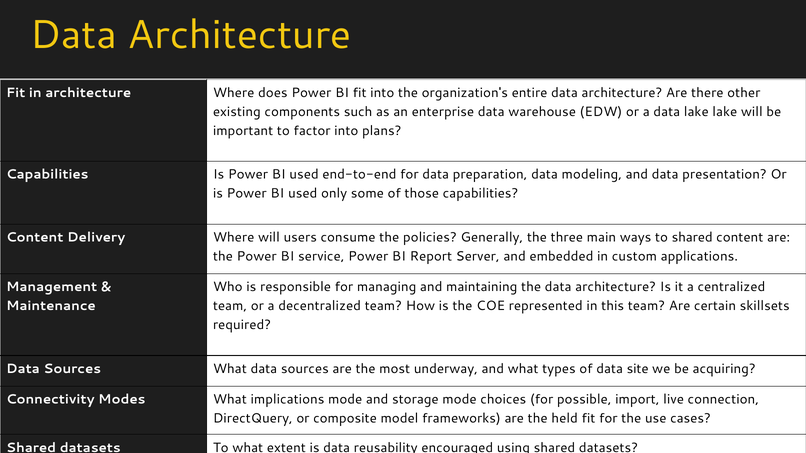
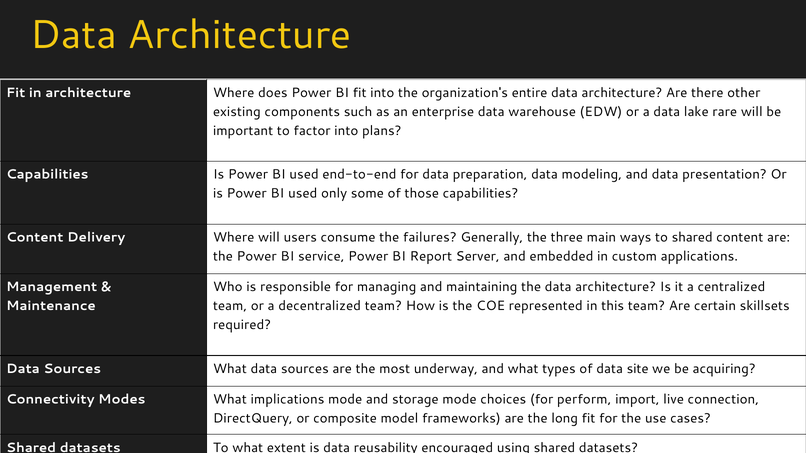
lake lake: lake -> rare
policies: policies -> failures
possible: possible -> perform
held: held -> long
